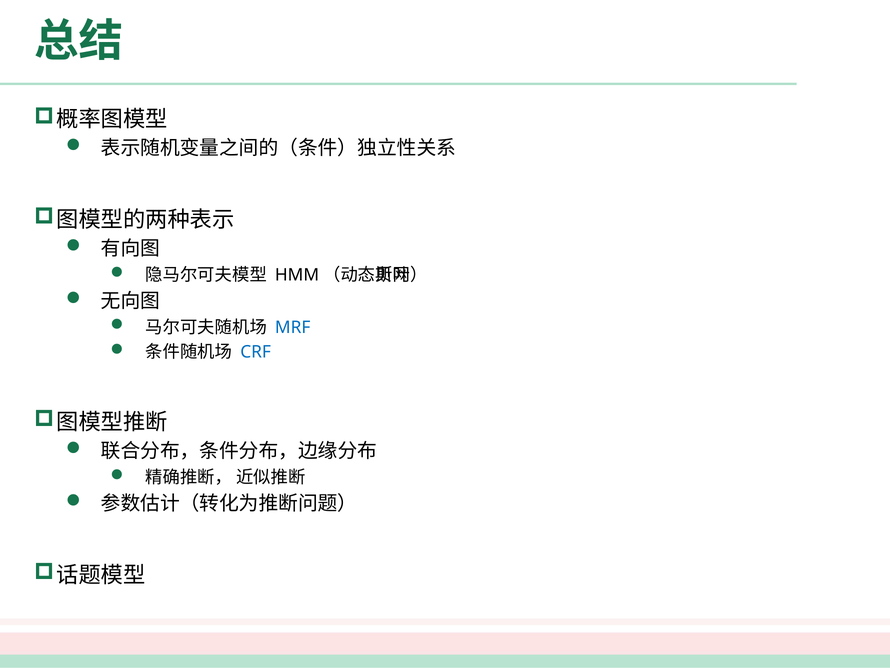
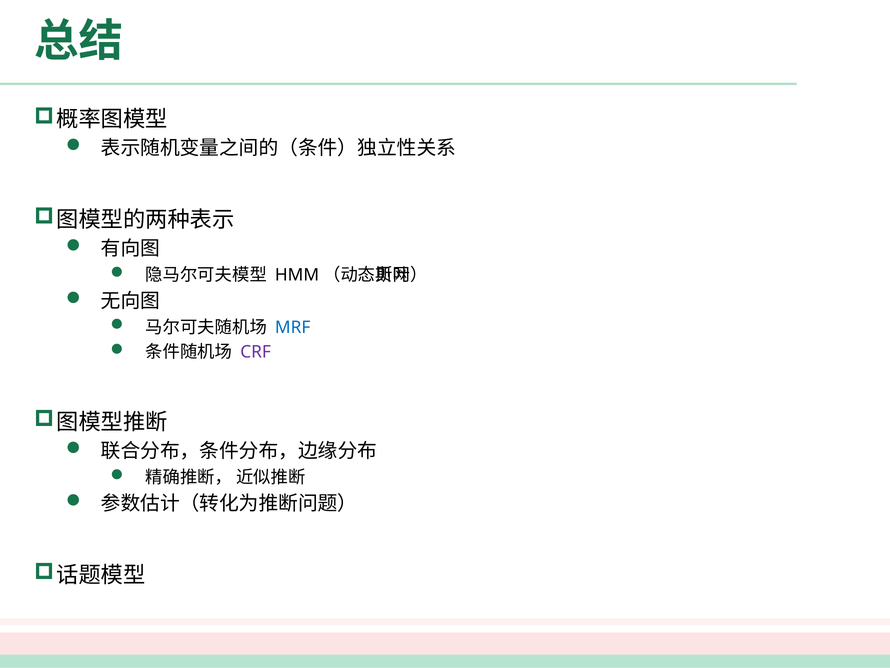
CRF colour: blue -> purple
